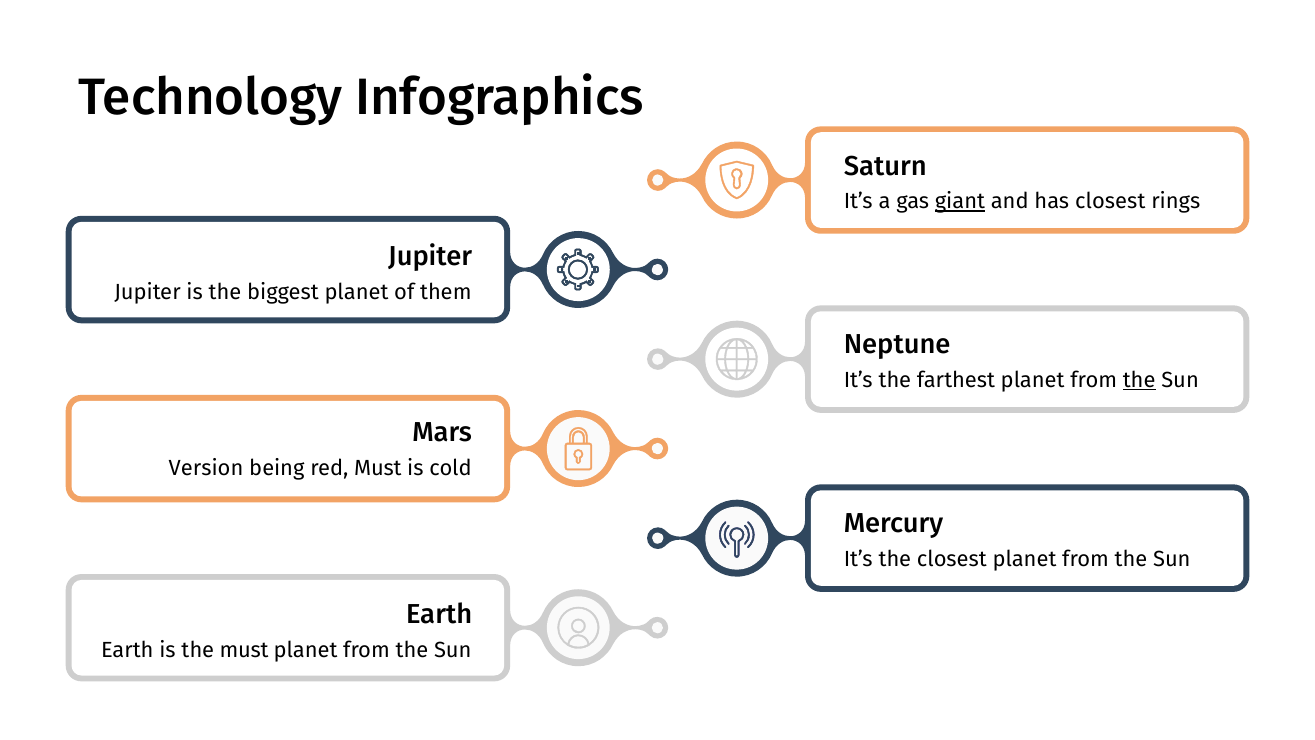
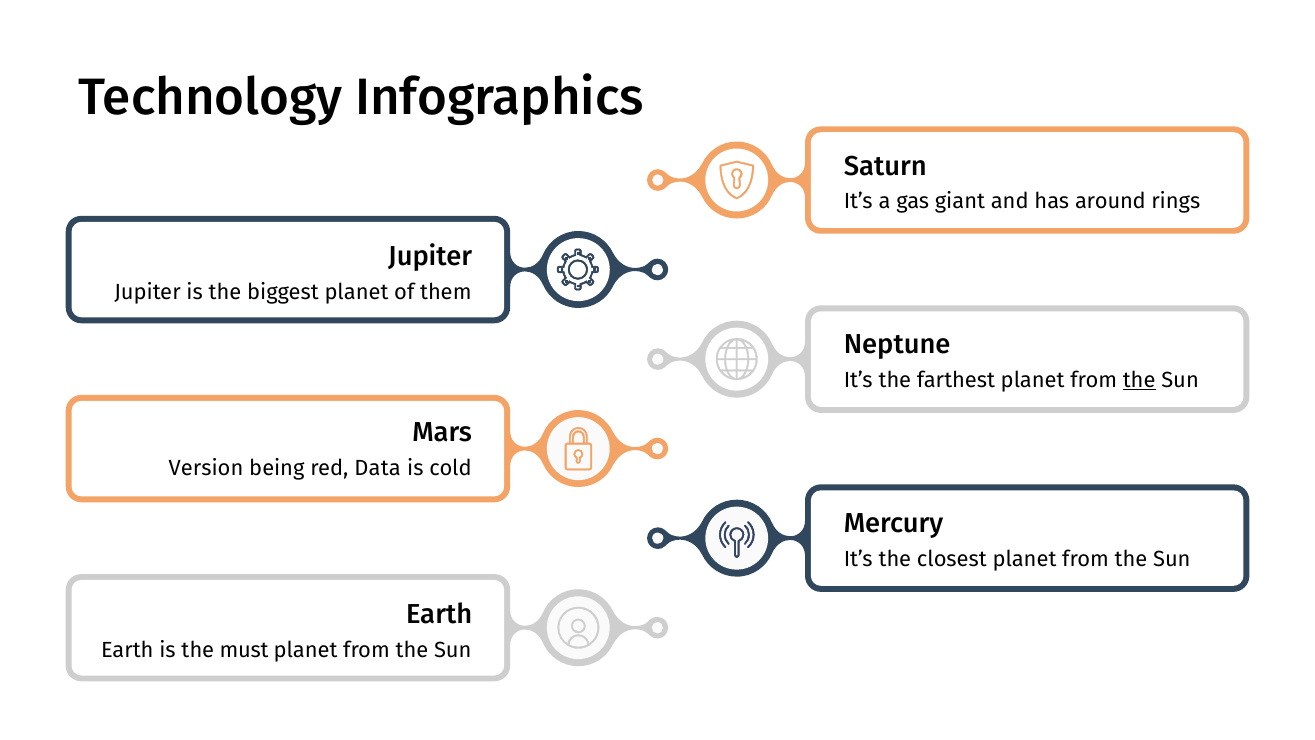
giant underline: present -> none
has closest: closest -> around
red Must: Must -> Data
